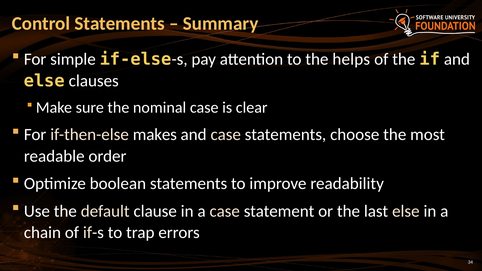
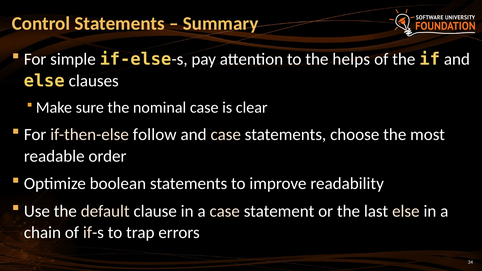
makes: makes -> follow
